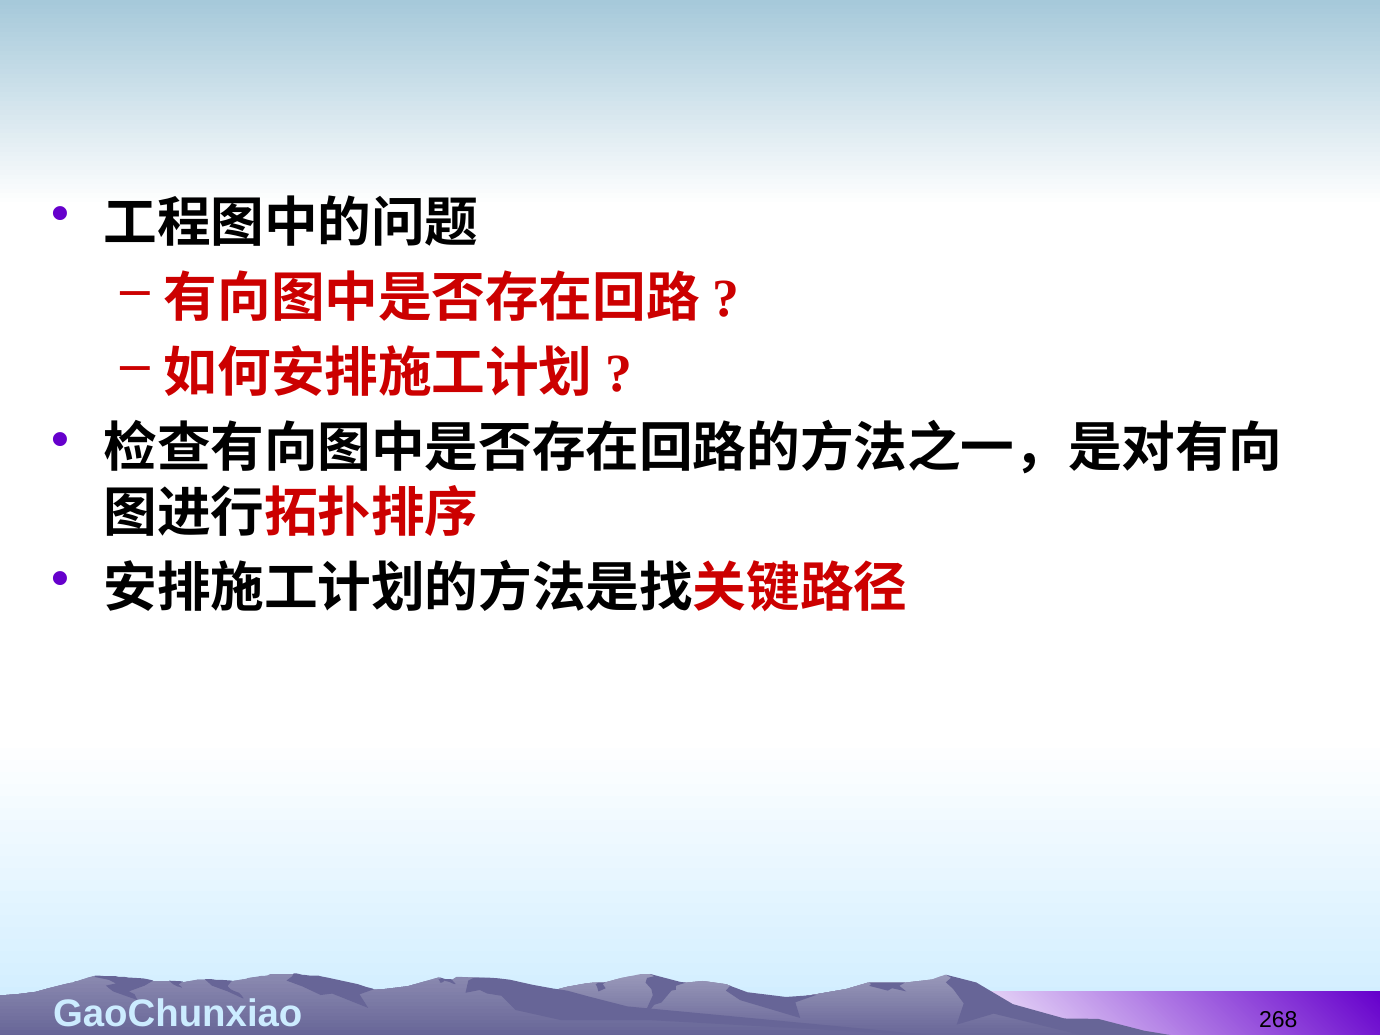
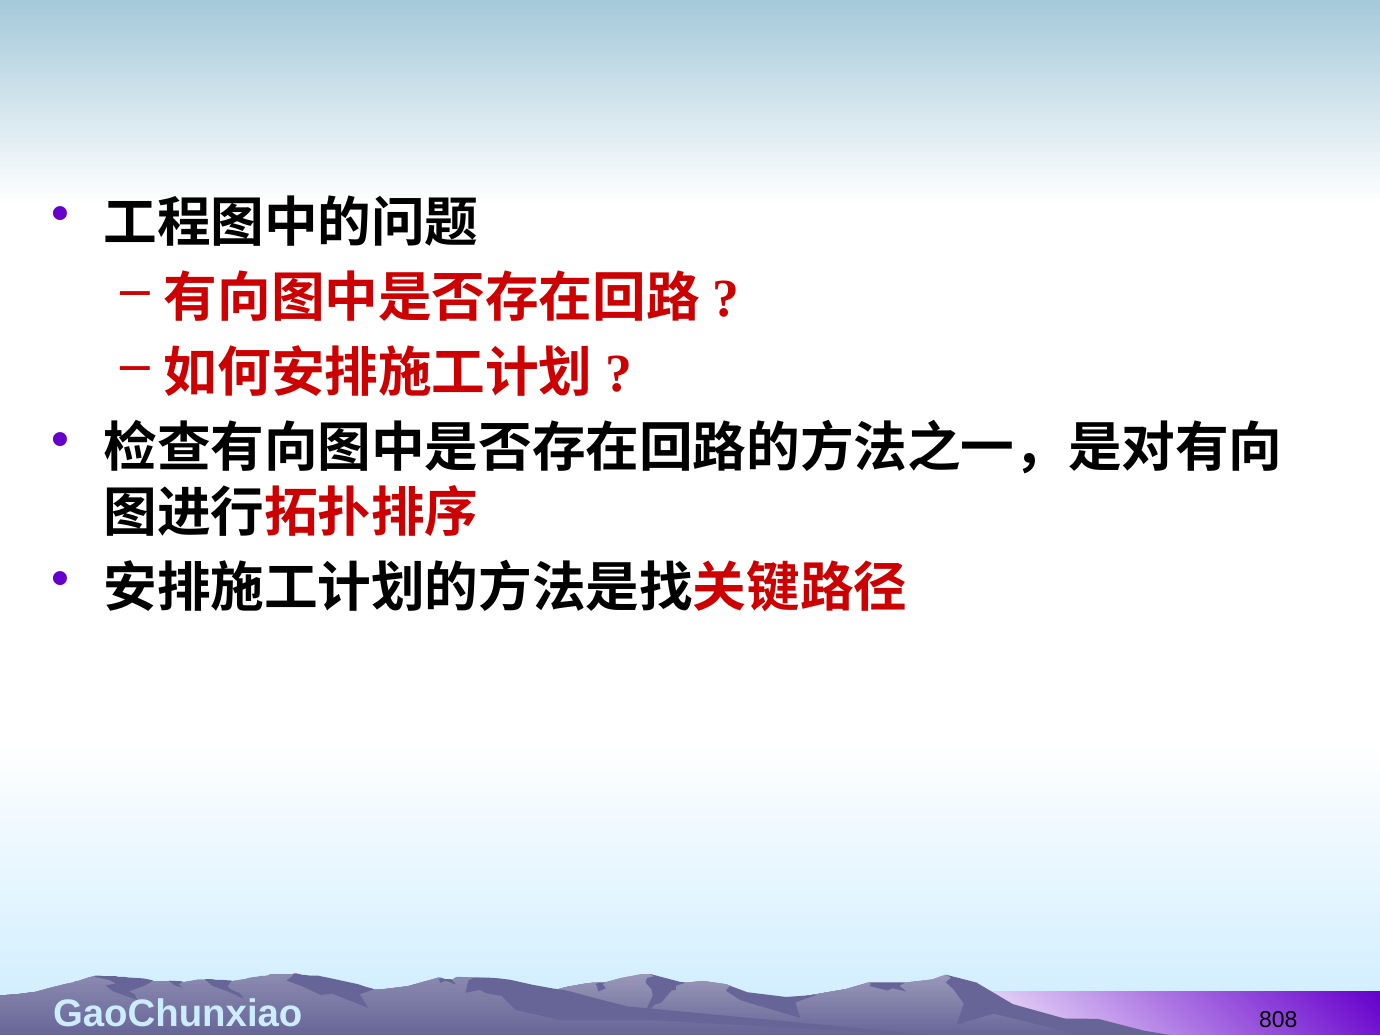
268: 268 -> 808
